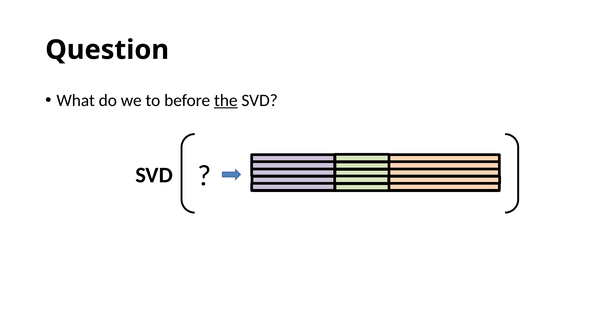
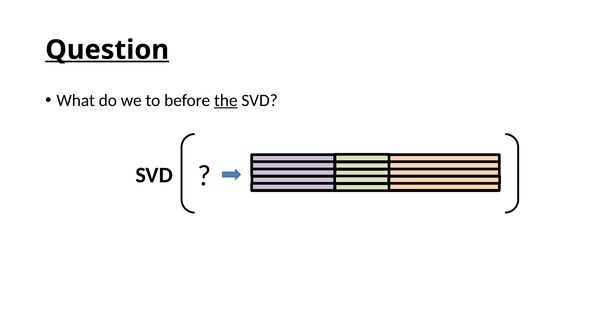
Question underline: none -> present
